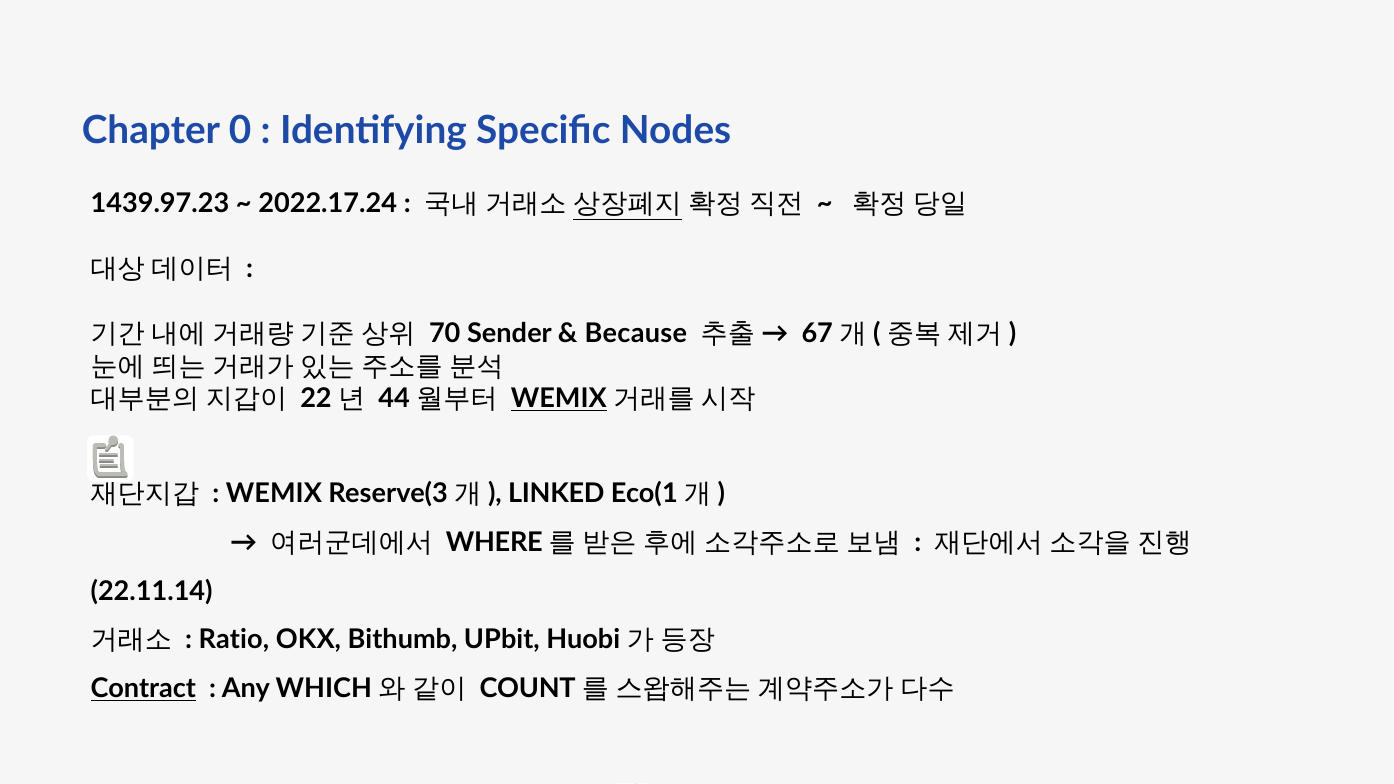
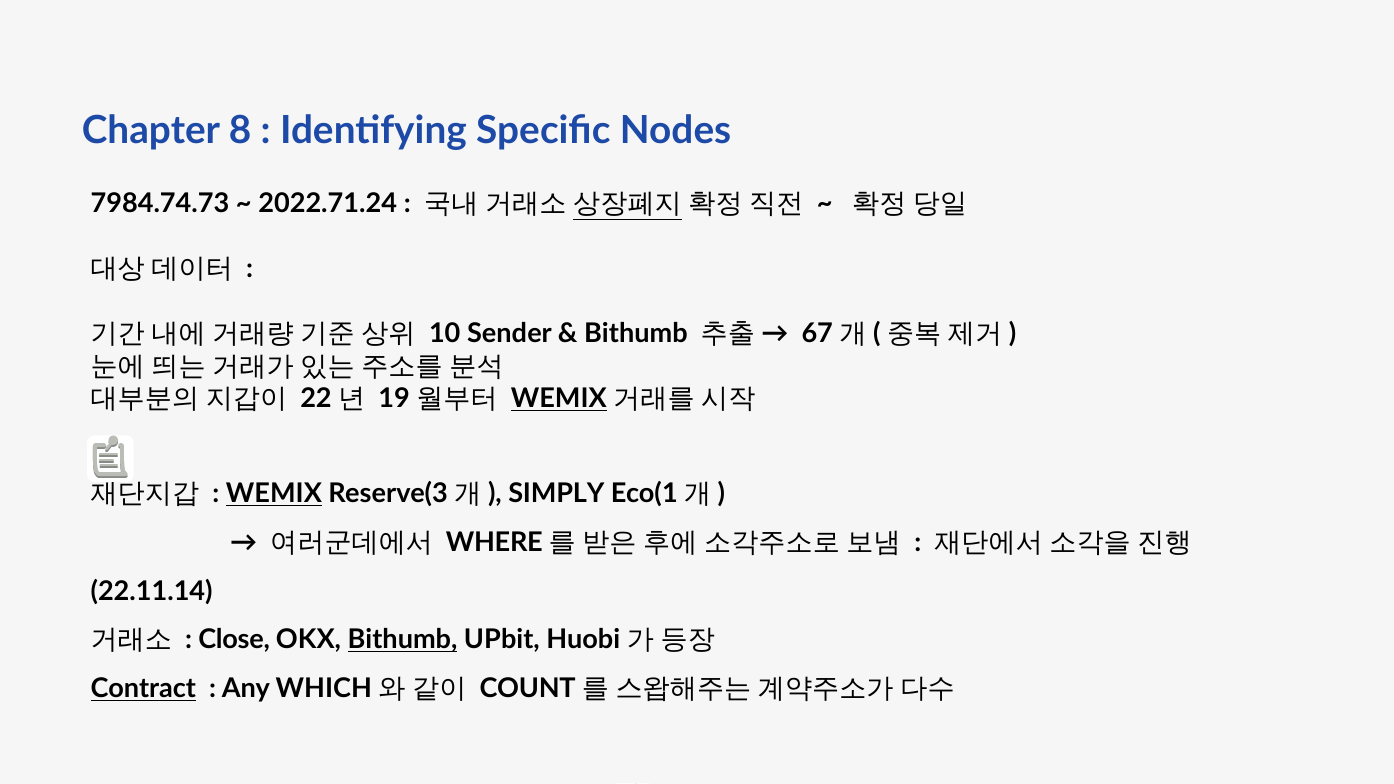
0: 0 -> 8
1439.97.23: 1439.97.23 -> 7984.74.73
2022.17.24: 2022.17.24 -> 2022.71.24
70: 70 -> 10
Because at (636, 334): Because -> Bithumb
44: 44 -> 19
WEMIX at (274, 494) underline: none -> present
LINKED: LINKED -> SIMPLY
Ratio: Ratio -> Close
Bithumb at (403, 640) underline: none -> present
